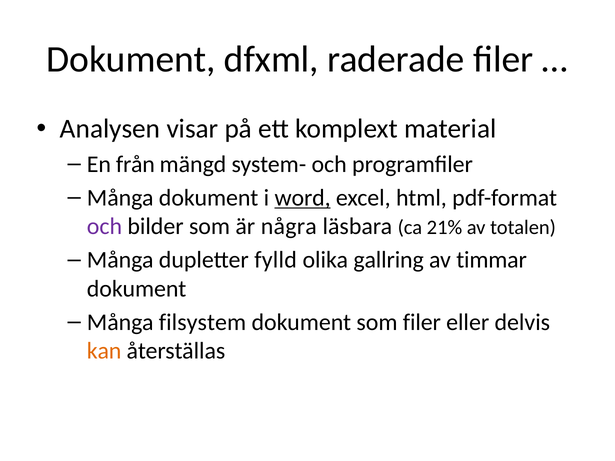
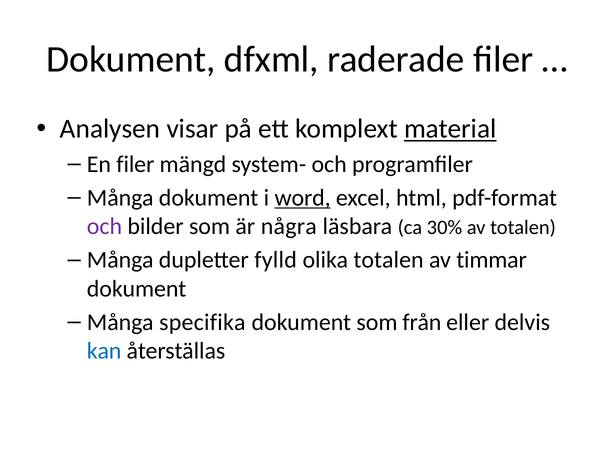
material underline: none -> present
En från: från -> filer
21%: 21% -> 30%
olika gallring: gallring -> totalen
filsystem: filsystem -> specifika
som filer: filer -> från
kan colour: orange -> blue
